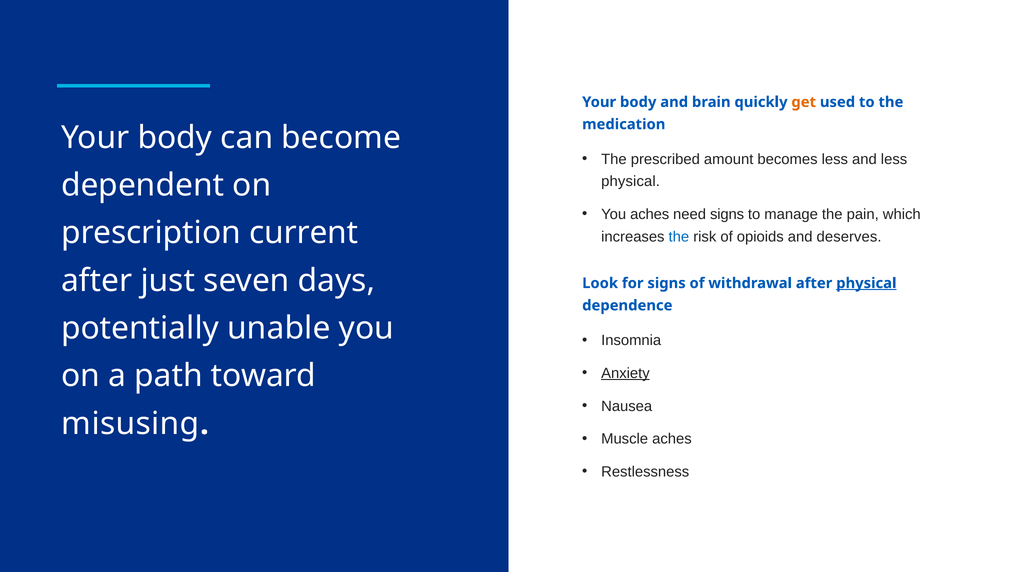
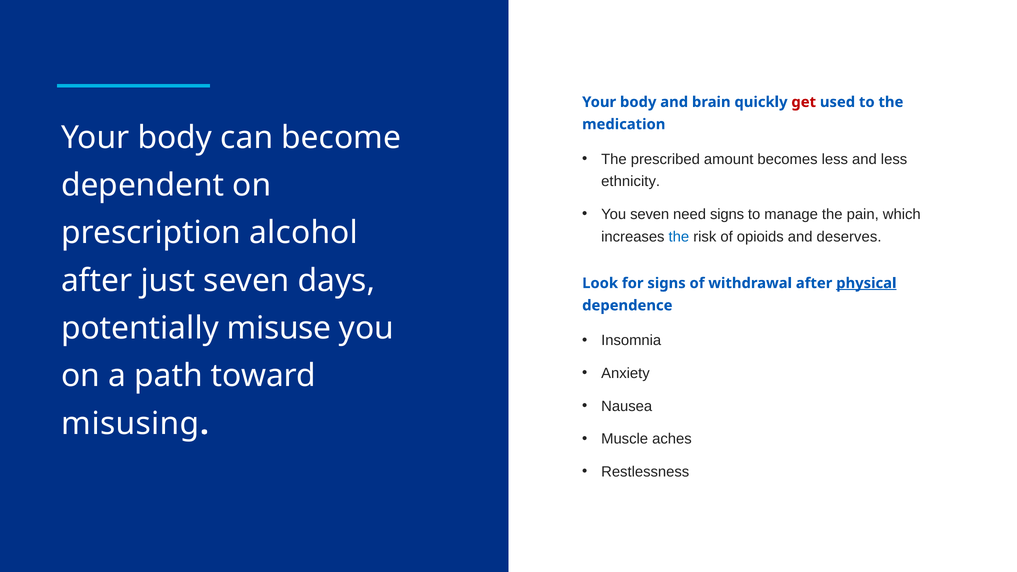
get colour: orange -> red
physical at (631, 182): physical -> ethnicity
You aches: aches -> seven
current: current -> alcohol
unable: unable -> misuse
Anxiety underline: present -> none
